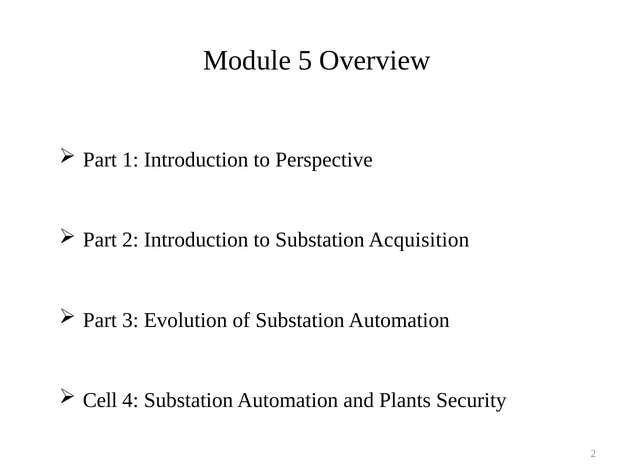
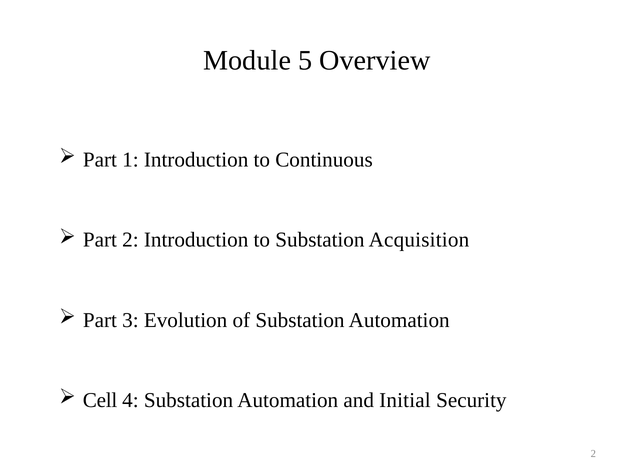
Perspective: Perspective -> Continuous
Plants: Plants -> Initial
